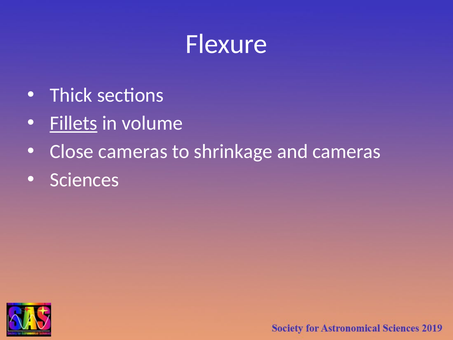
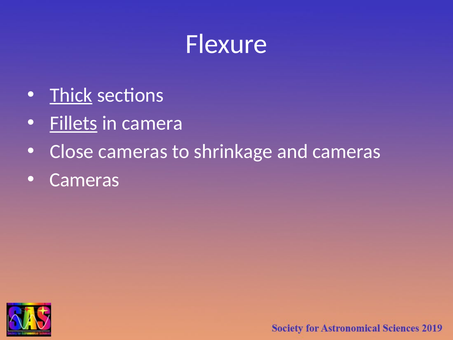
Thick underline: none -> present
volume: volume -> camera
Sciences at (84, 180): Sciences -> Cameras
